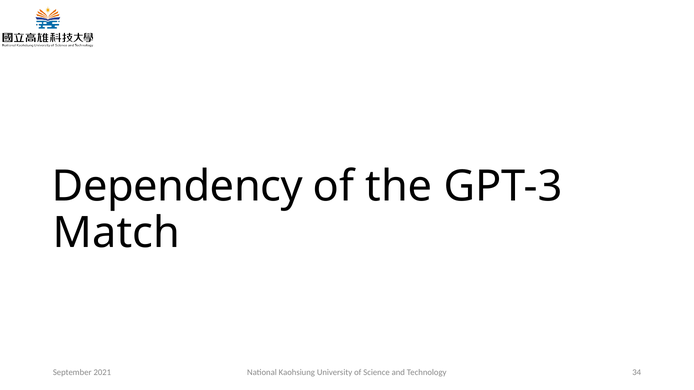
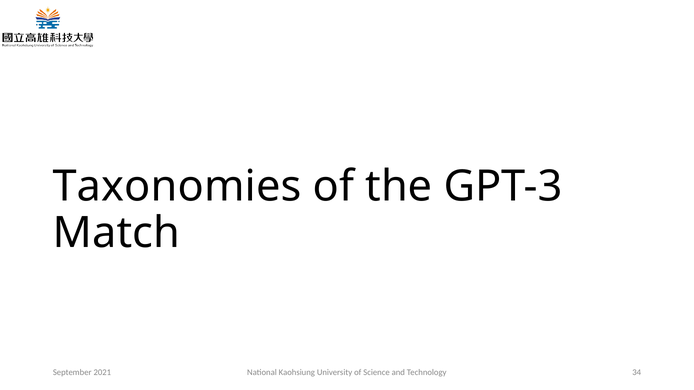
Dependency: Dependency -> Taxonomies
